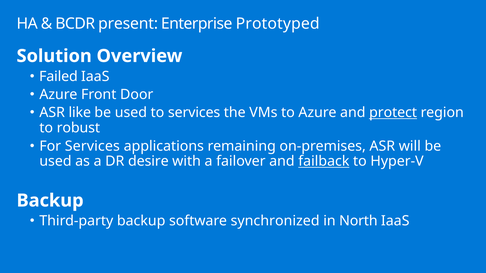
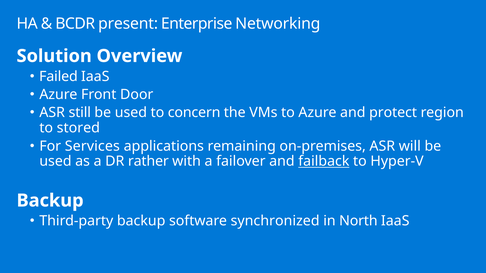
Prototyped: Prototyped -> Networking
like: like -> still
to services: services -> concern
protect underline: present -> none
robust: robust -> stored
desire: desire -> rather
